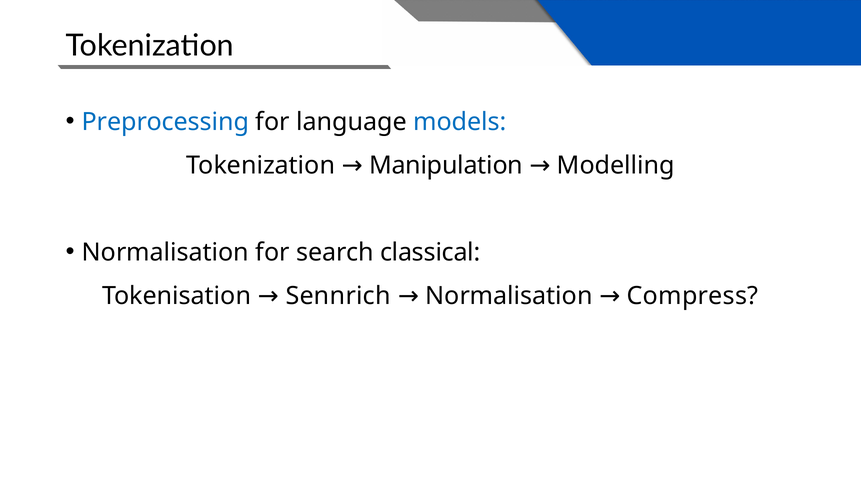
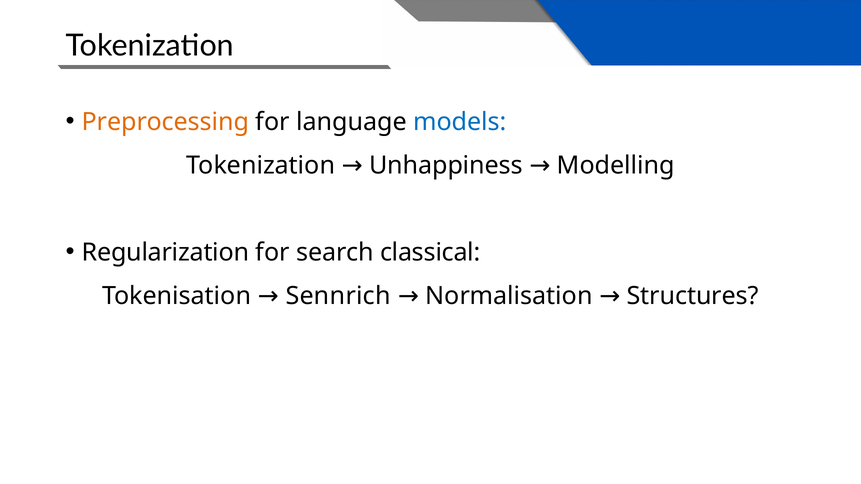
Preprocessing colour: blue -> orange
Manipulation: Manipulation -> Unhappiness
Normalisation at (165, 253): Normalisation -> Regularization
Compress: Compress -> Structures
